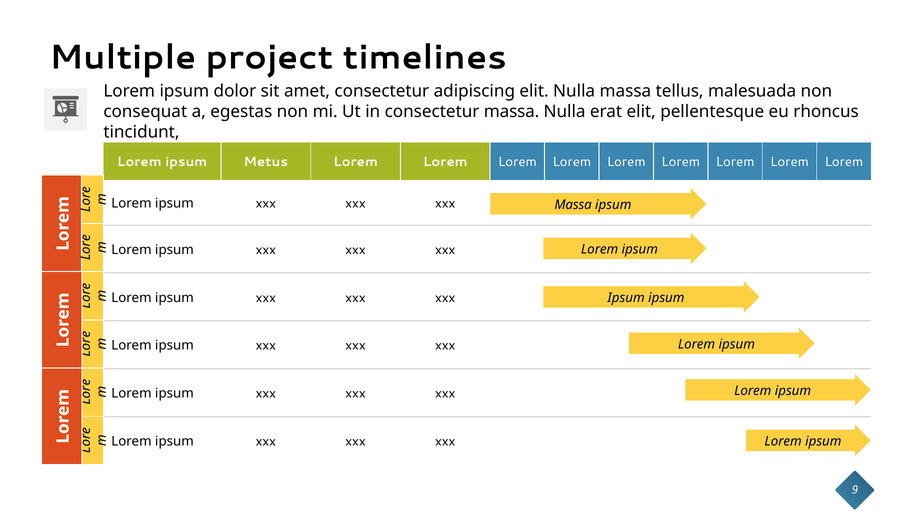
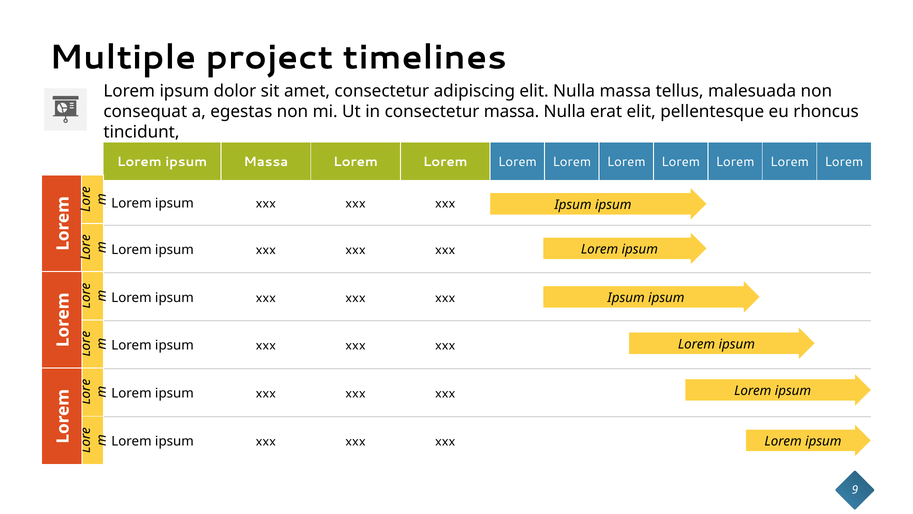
ipsum Metus: Metus -> Massa
Massa at (573, 205): Massa -> Ipsum
